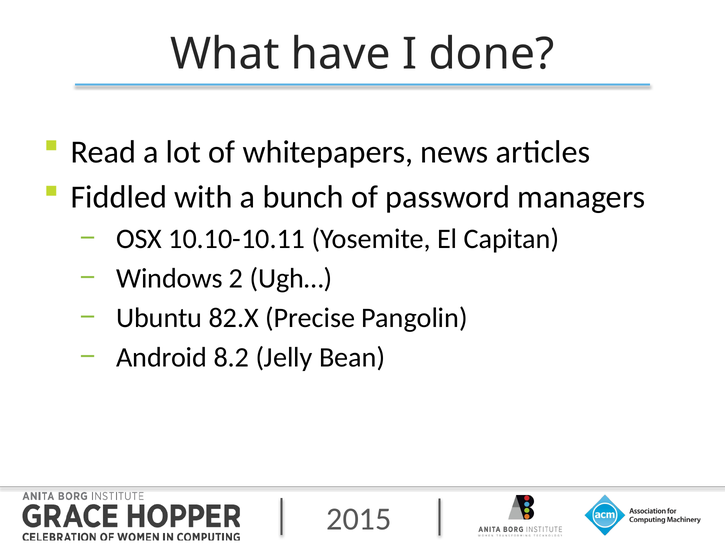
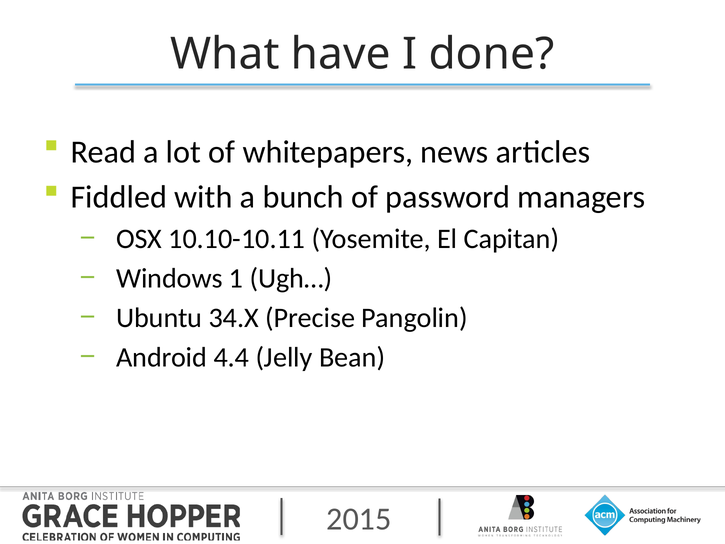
2: 2 -> 1
82.X: 82.X -> 34.X
8.2: 8.2 -> 4.4
